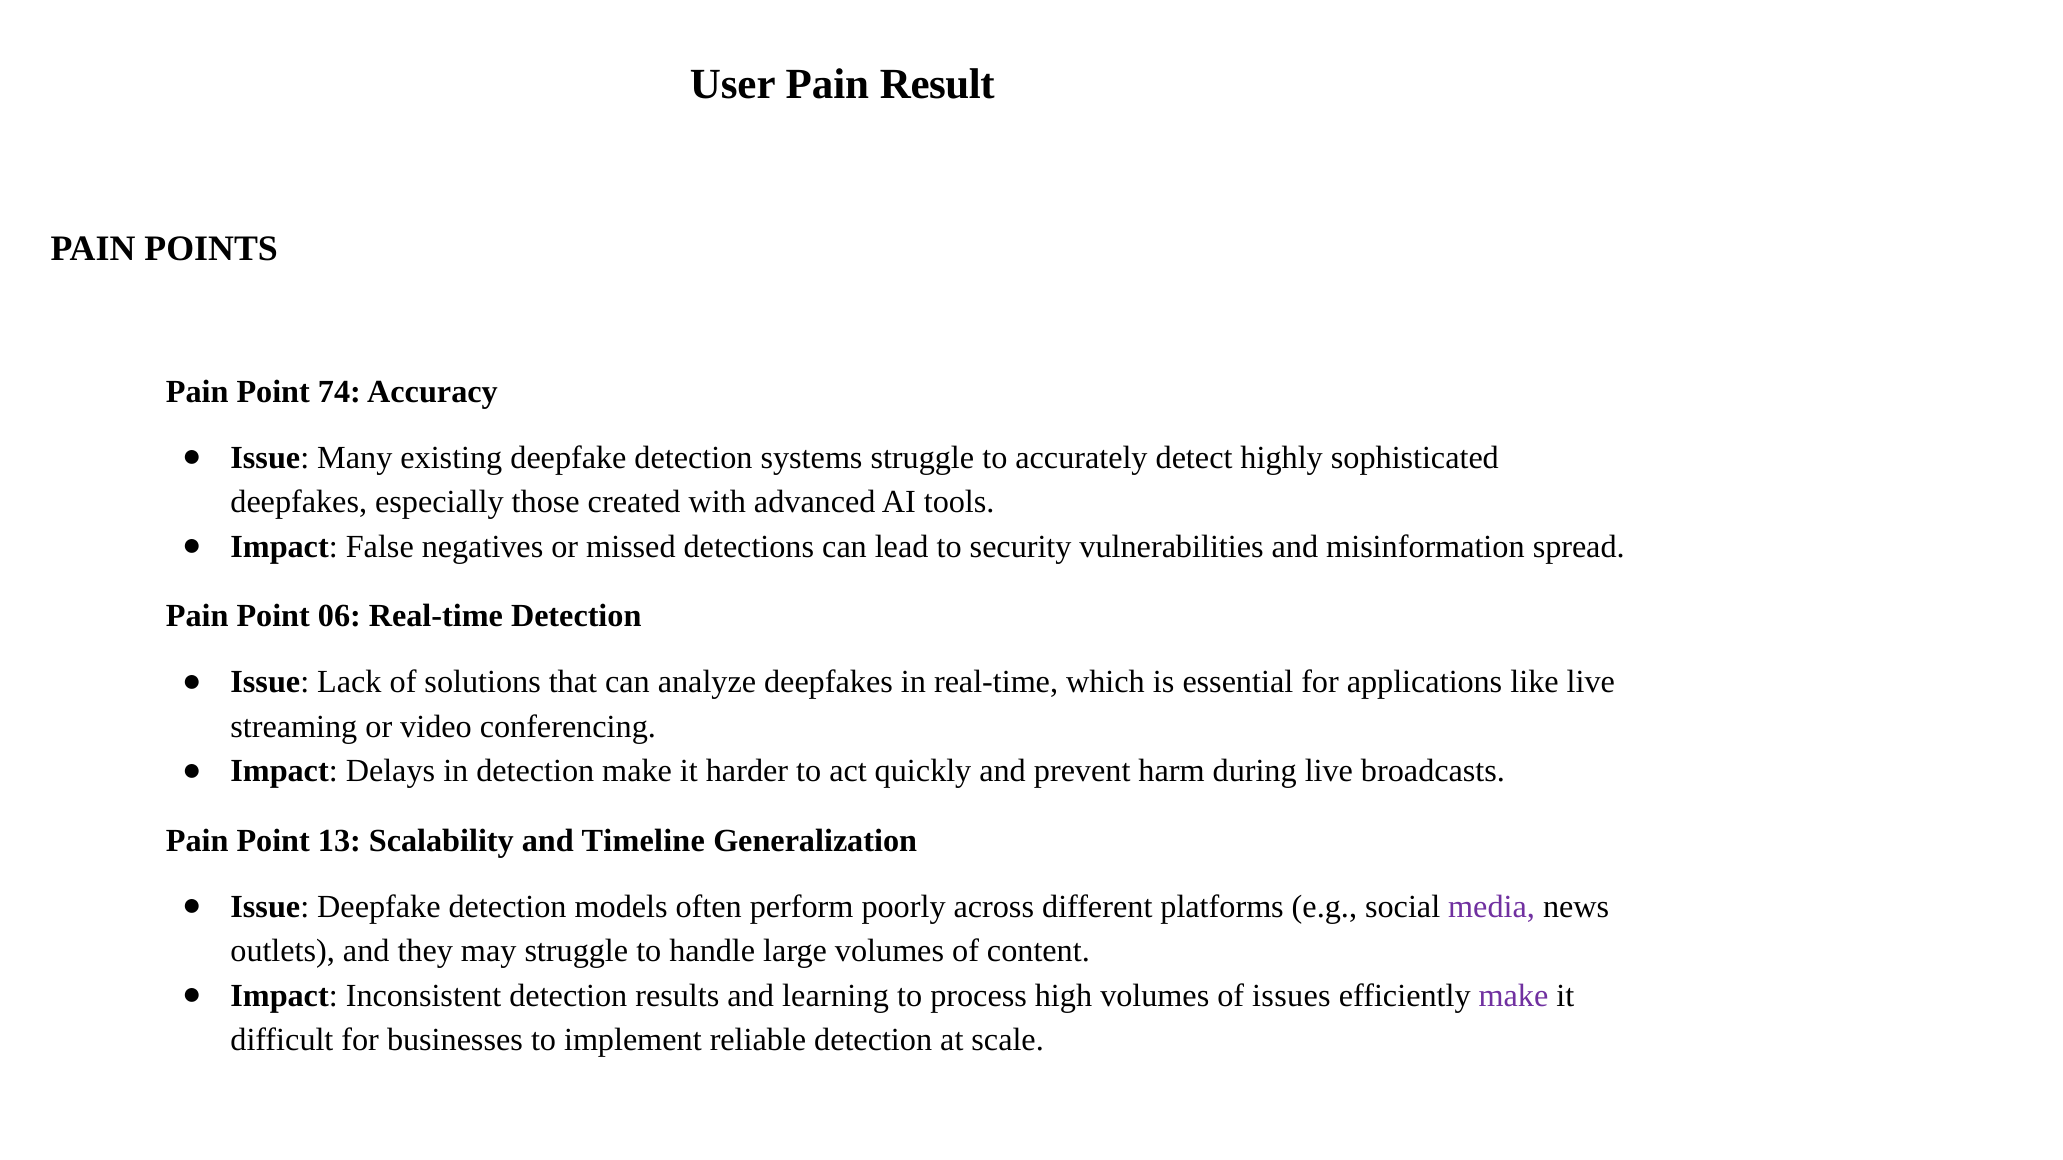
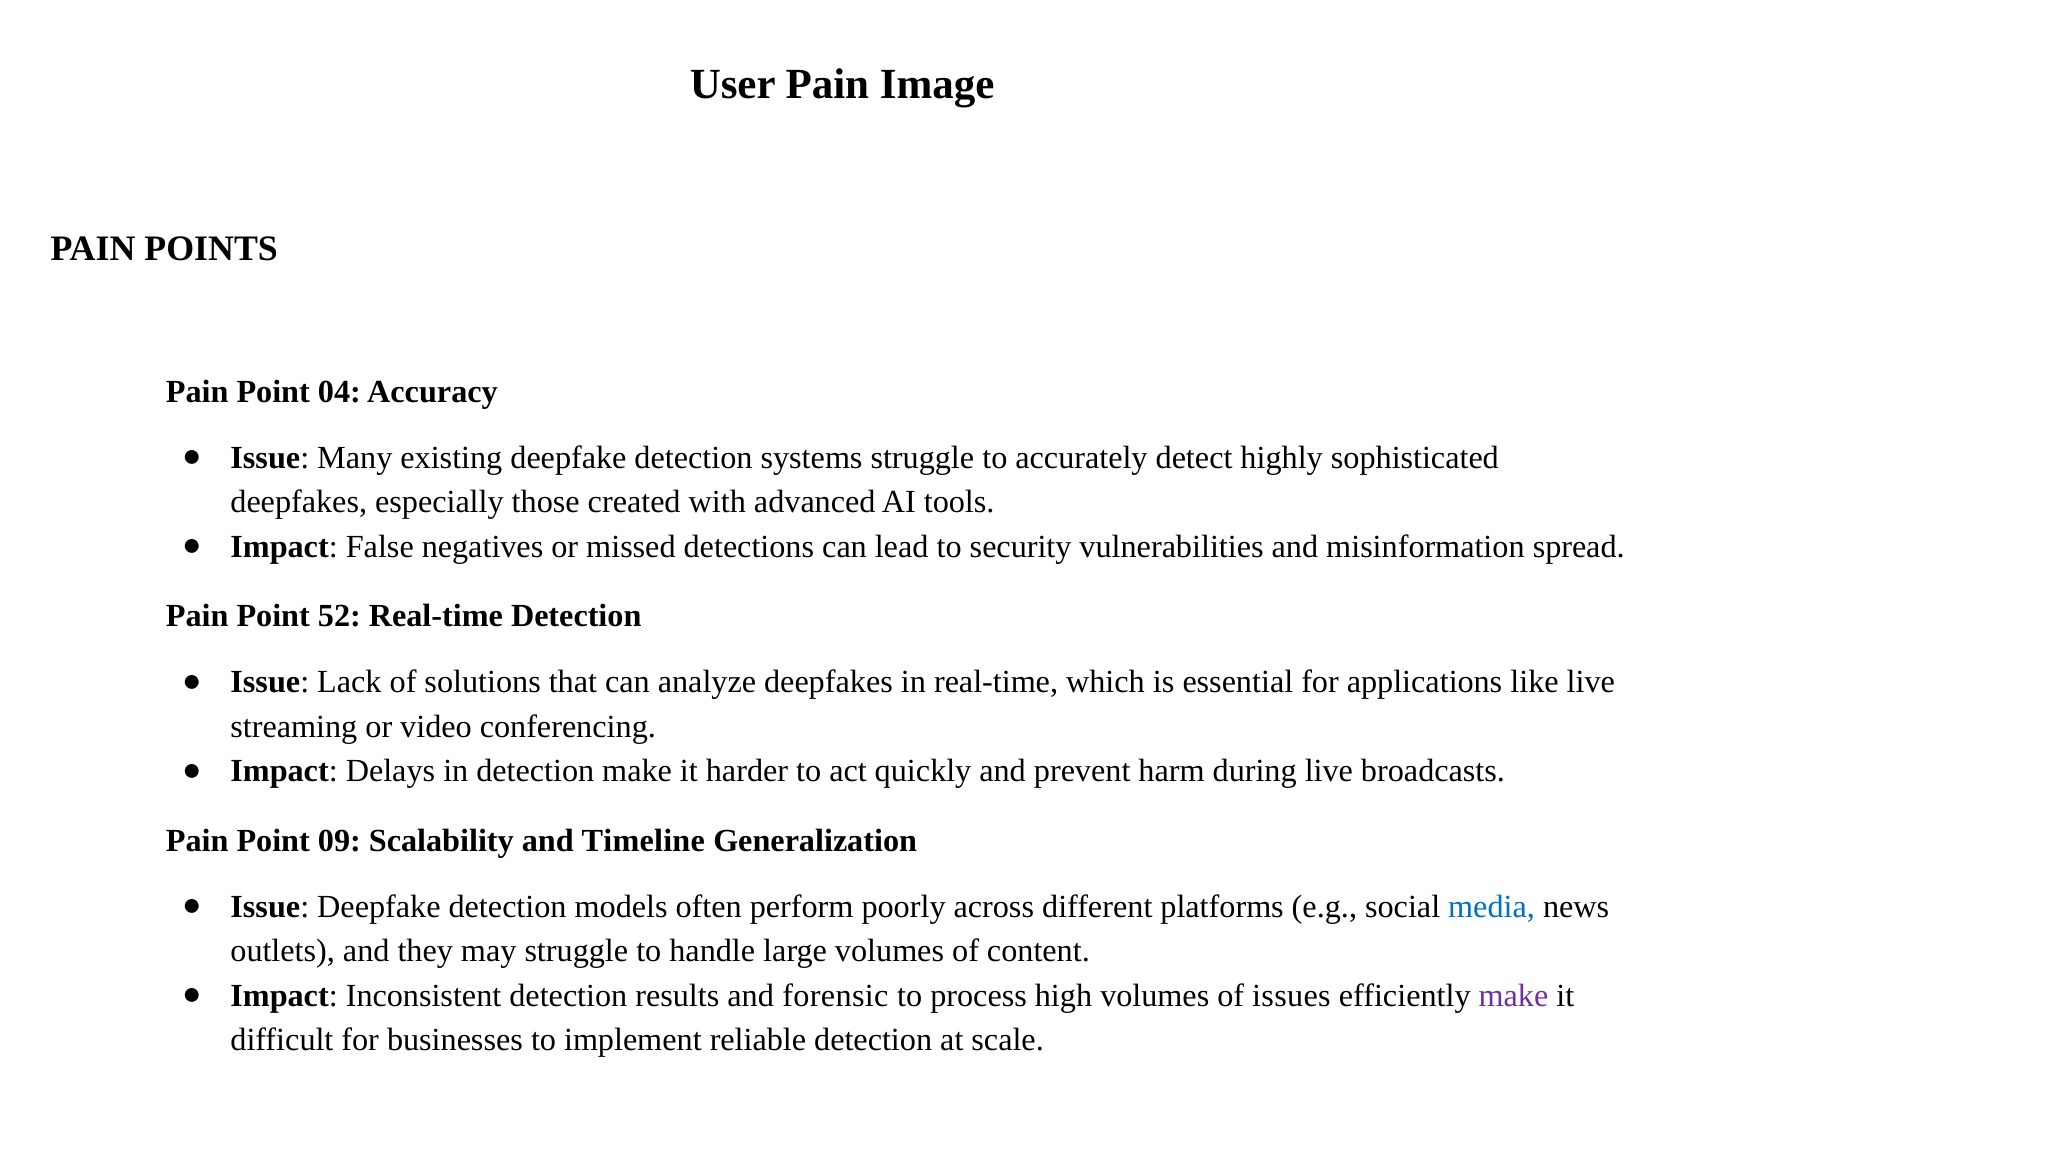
Result: Result -> Image
74: 74 -> 04
06: 06 -> 52
13: 13 -> 09
media colour: purple -> blue
learning: learning -> forensic
